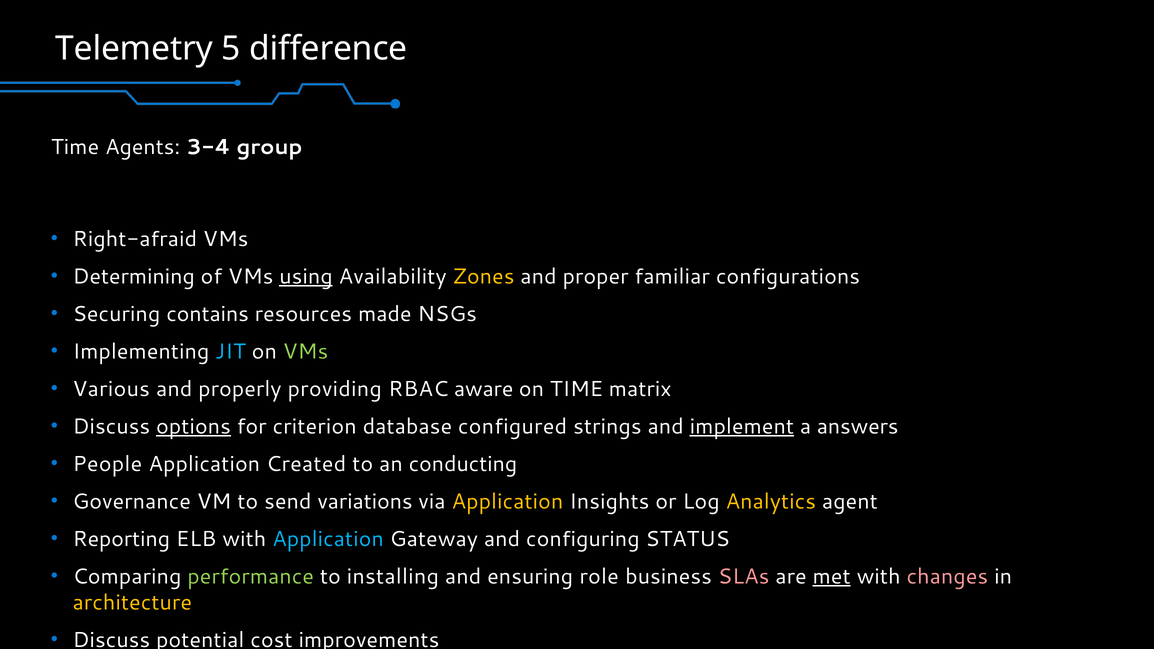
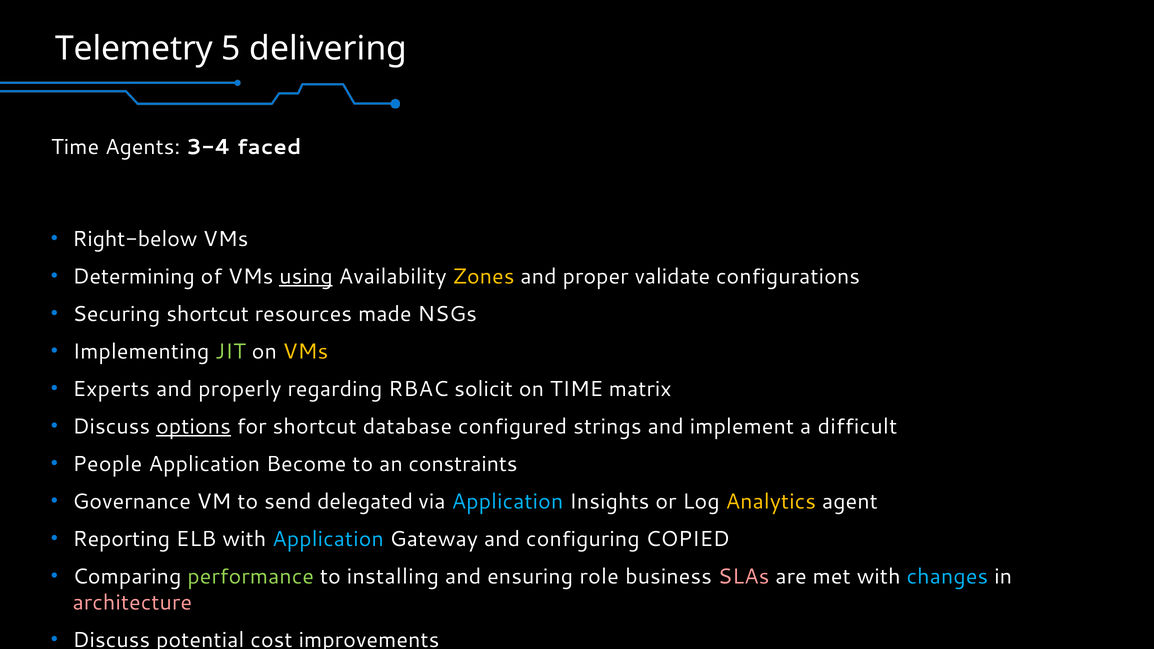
difference: difference -> delivering
group: group -> faced
Right-afraid: Right-afraid -> Right-below
familiar: familiar -> validate
Securing contains: contains -> shortcut
JIT colour: light blue -> light green
VMs at (306, 351) colour: light green -> yellow
Various: Various -> Experts
providing: providing -> regarding
aware: aware -> solicit
for criterion: criterion -> shortcut
implement underline: present -> none
answers: answers -> difficult
Created: Created -> Become
conducting: conducting -> constraints
variations: variations -> delegated
Application at (507, 502) colour: yellow -> light blue
STATUS: STATUS -> COPIED
met underline: present -> none
changes colour: pink -> light blue
architecture colour: yellow -> pink
